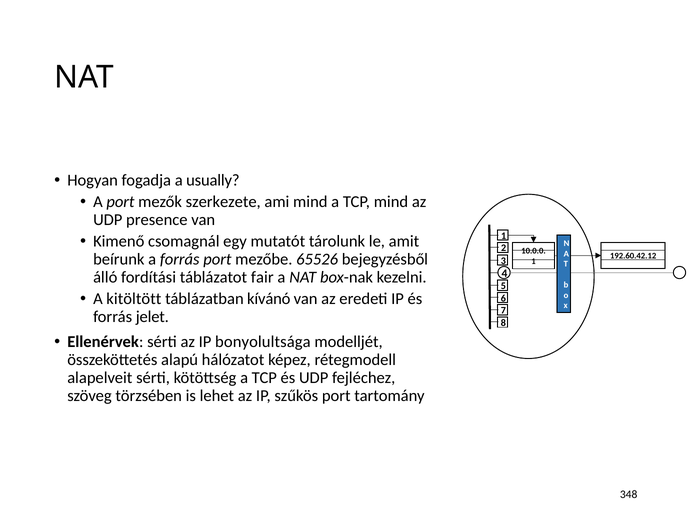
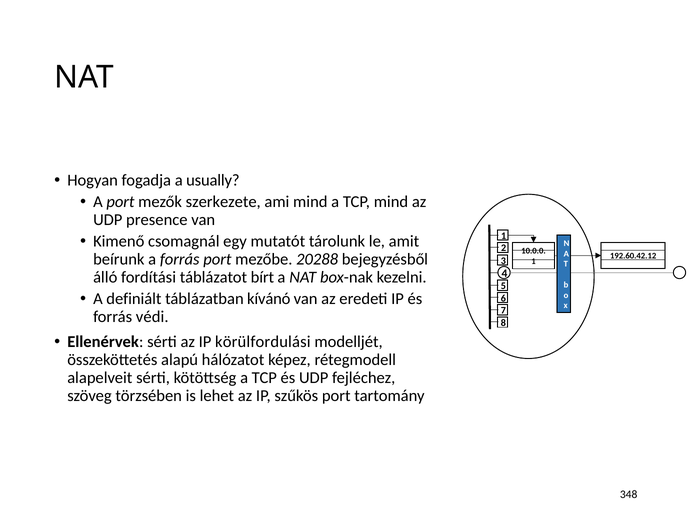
65526: 65526 -> 20288
fair: fair -> bírt
kitöltött: kitöltött -> definiált
jelet: jelet -> védi
bonyolultsága: bonyolultsága -> körülfordulási
